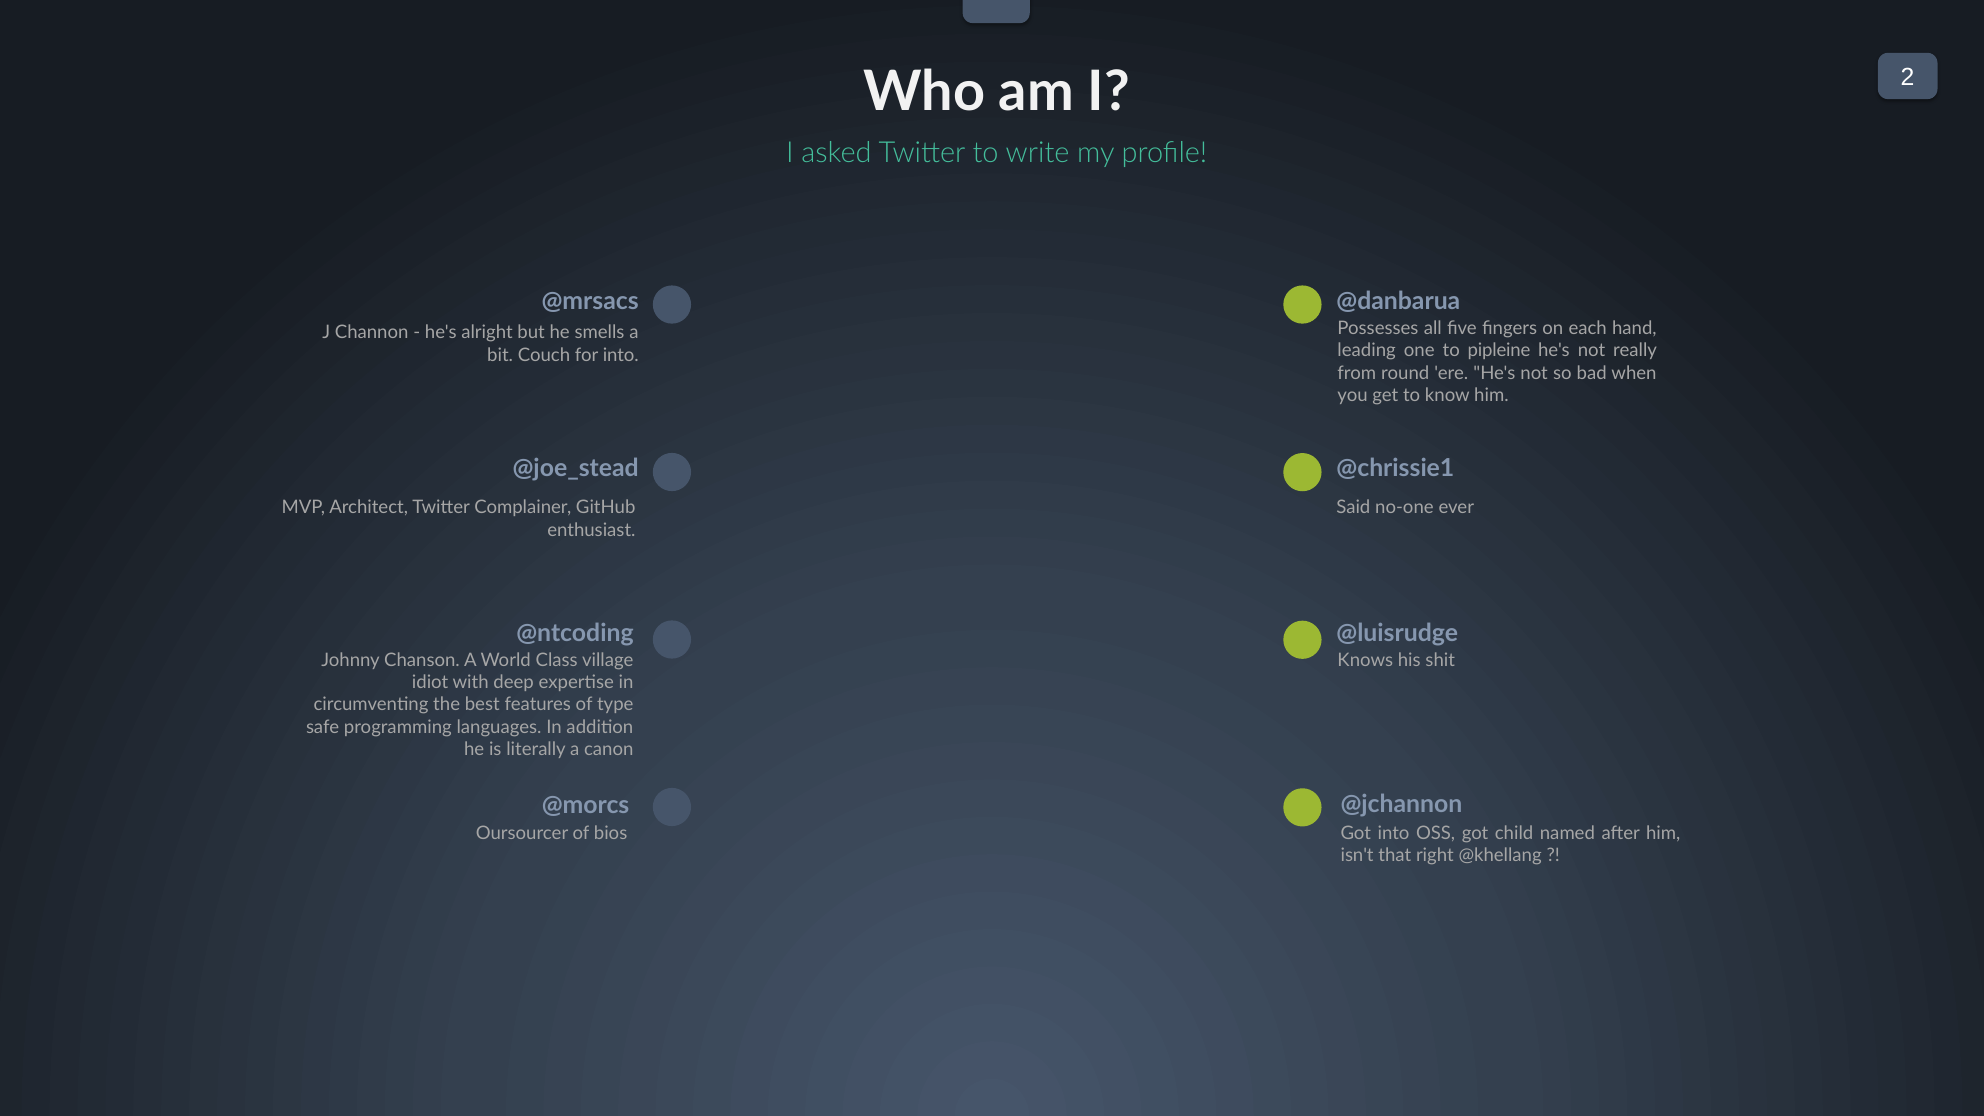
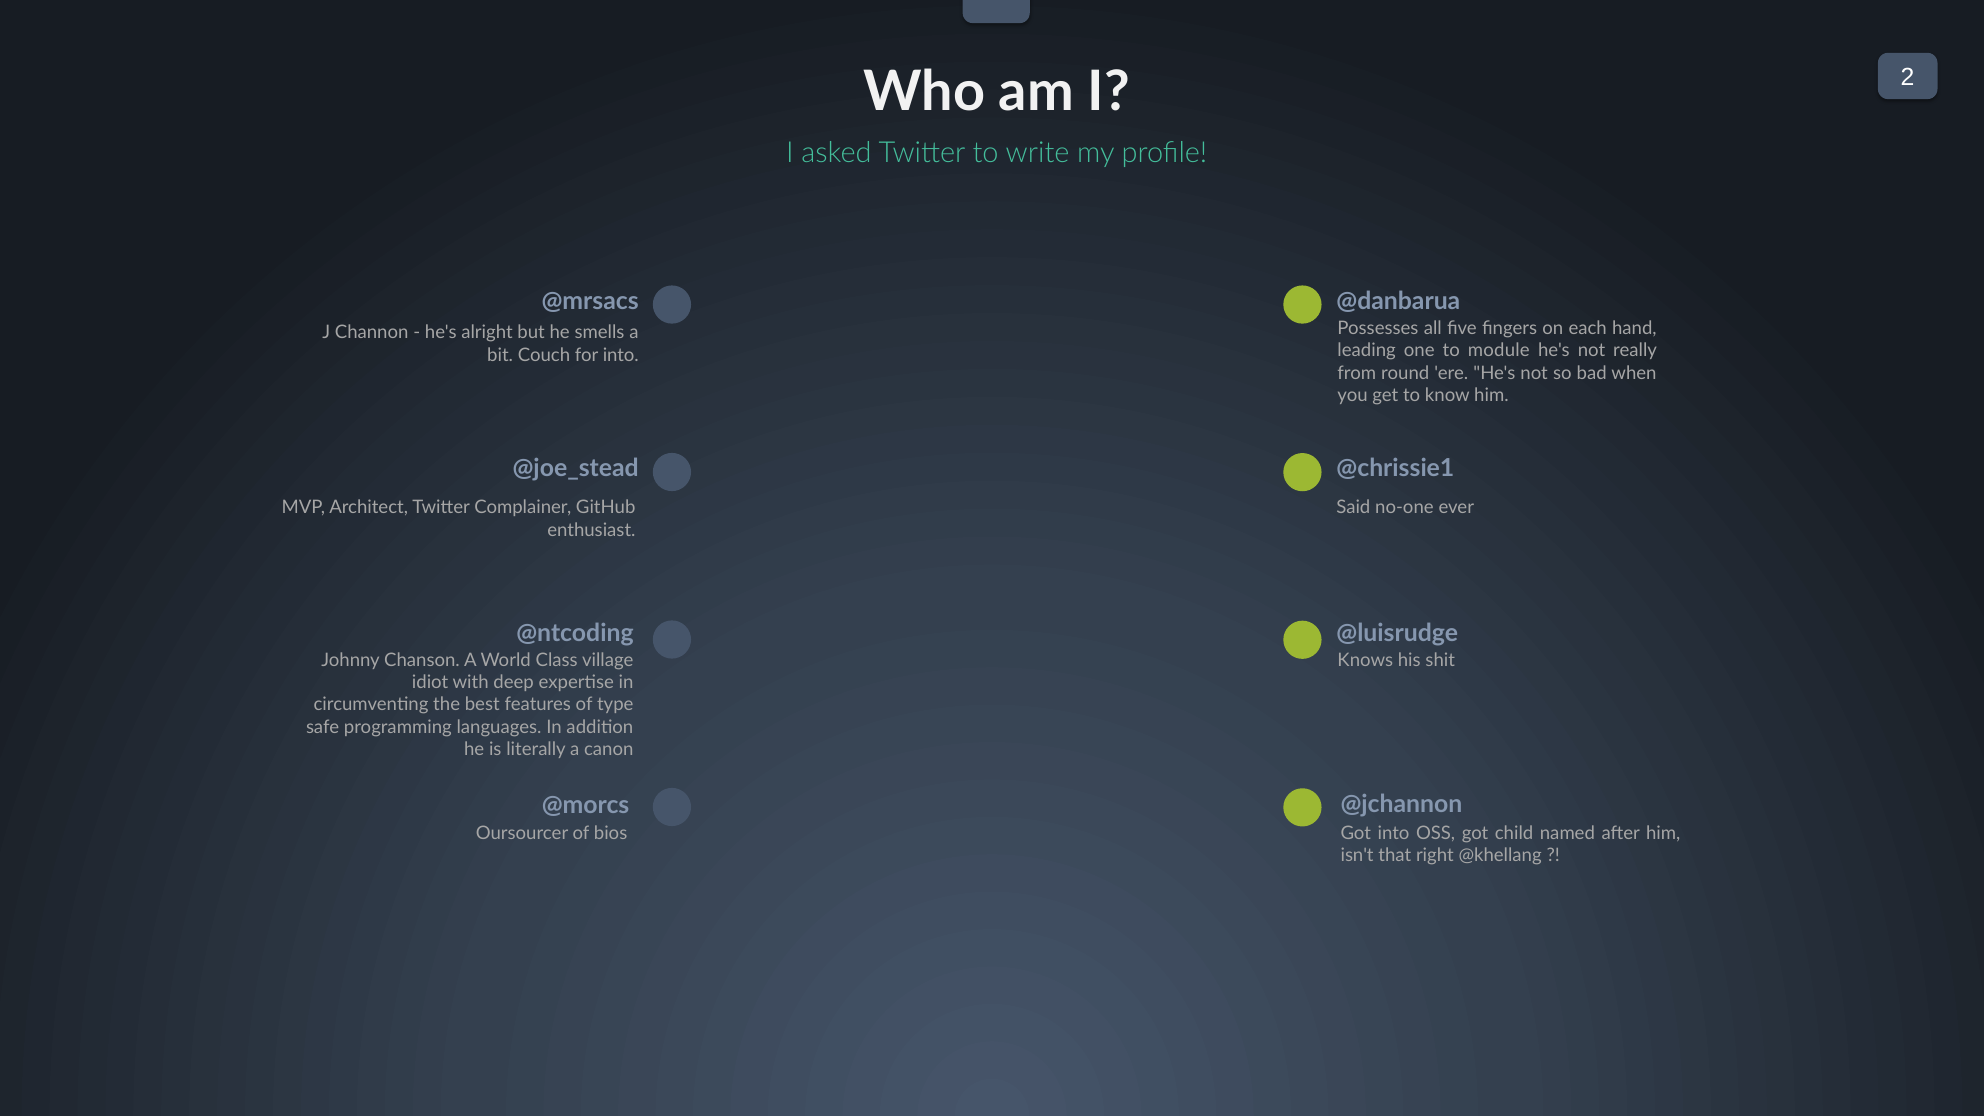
pipleine: pipleine -> module
